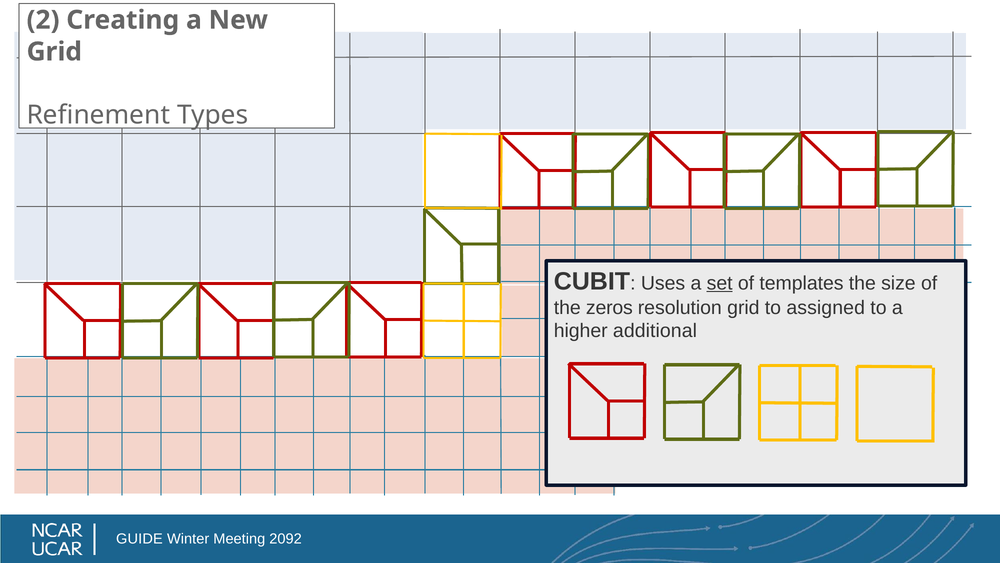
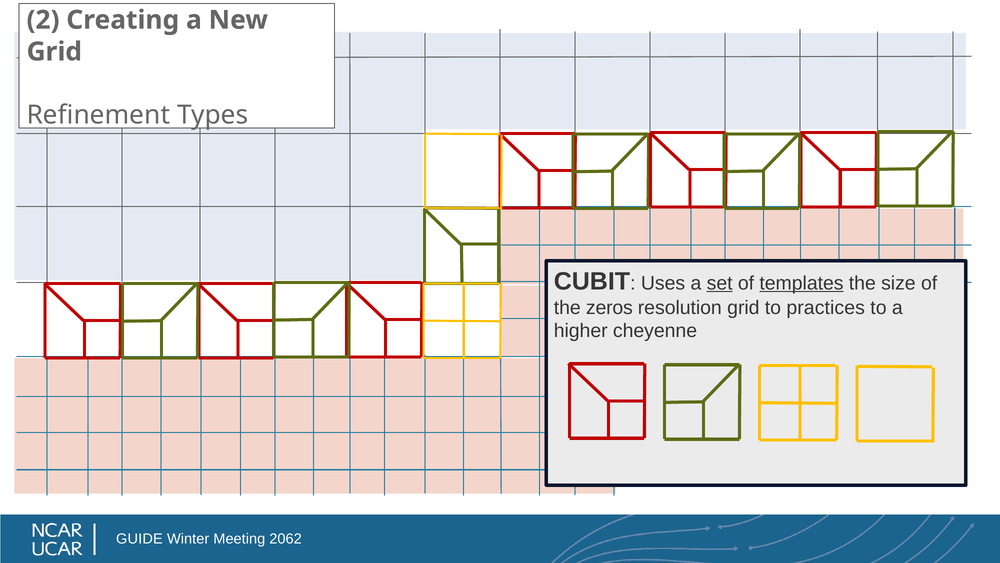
templates underline: none -> present
assigned: assigned -> practices
additional: additional -> cheyenne
2092: 2092 -> 2062
